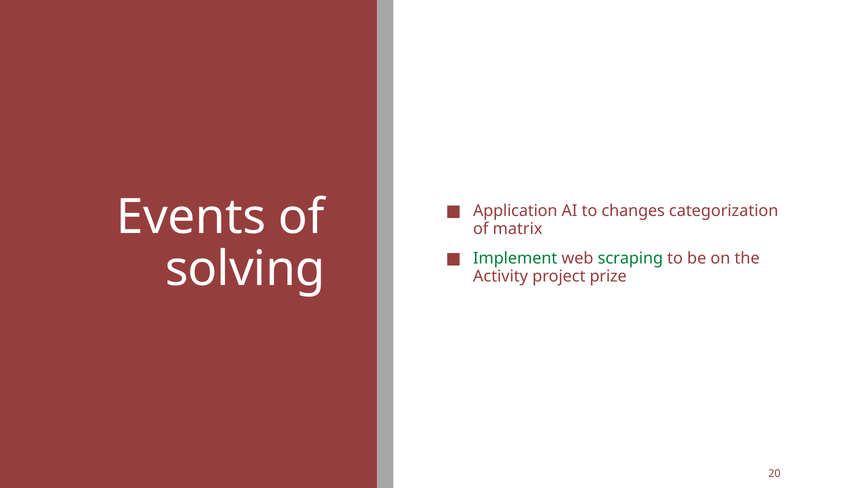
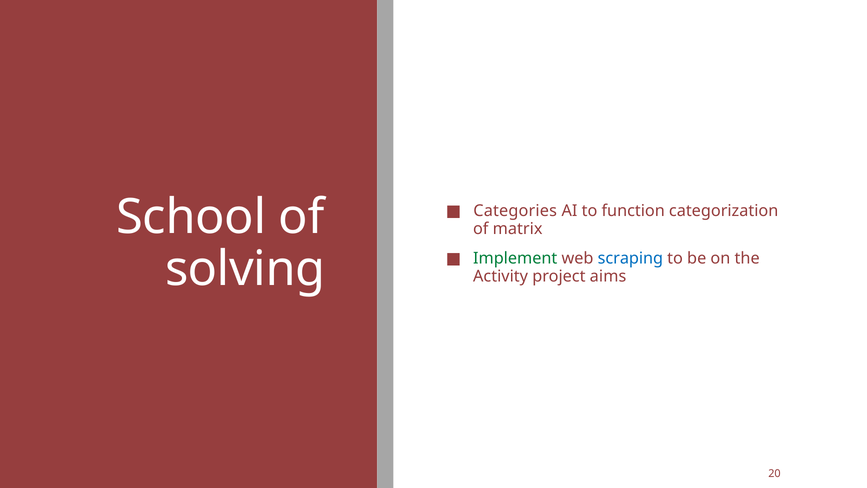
Events: Events -> School
Application: Application -> Categories
changes: changes -> function
scraping colour: green -> blue
prize: prize -> aims
